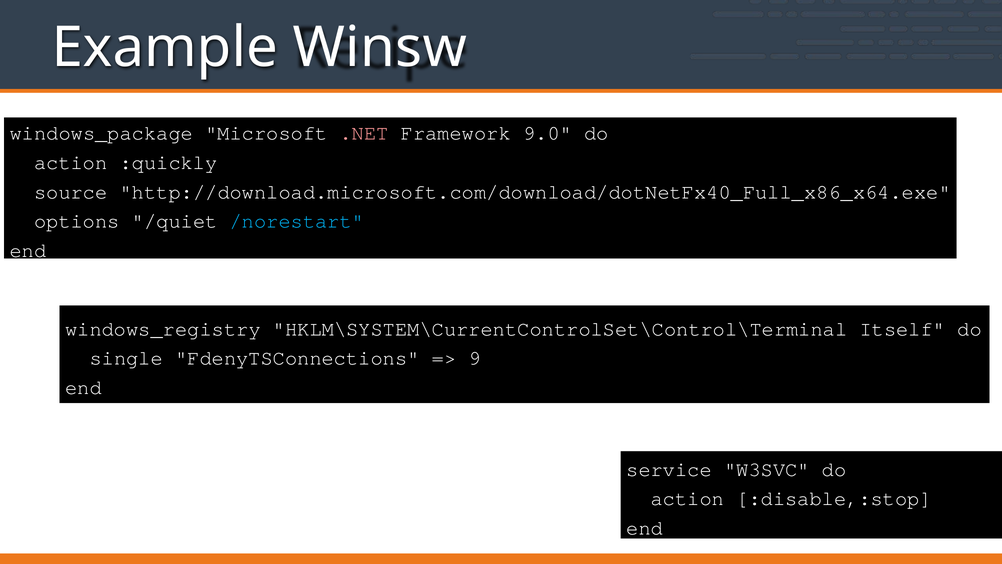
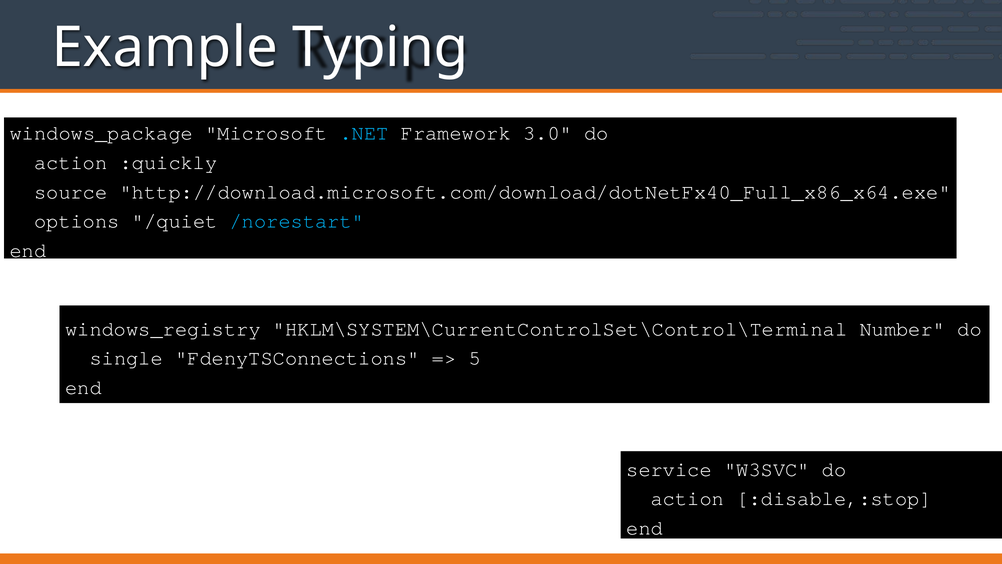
Winsw: Winsw -> Typing
.NET colour: pink -> light blue
9.0: 9.0 -> 3.0
Itself: Itself -> Number
9: 9 -> 5
